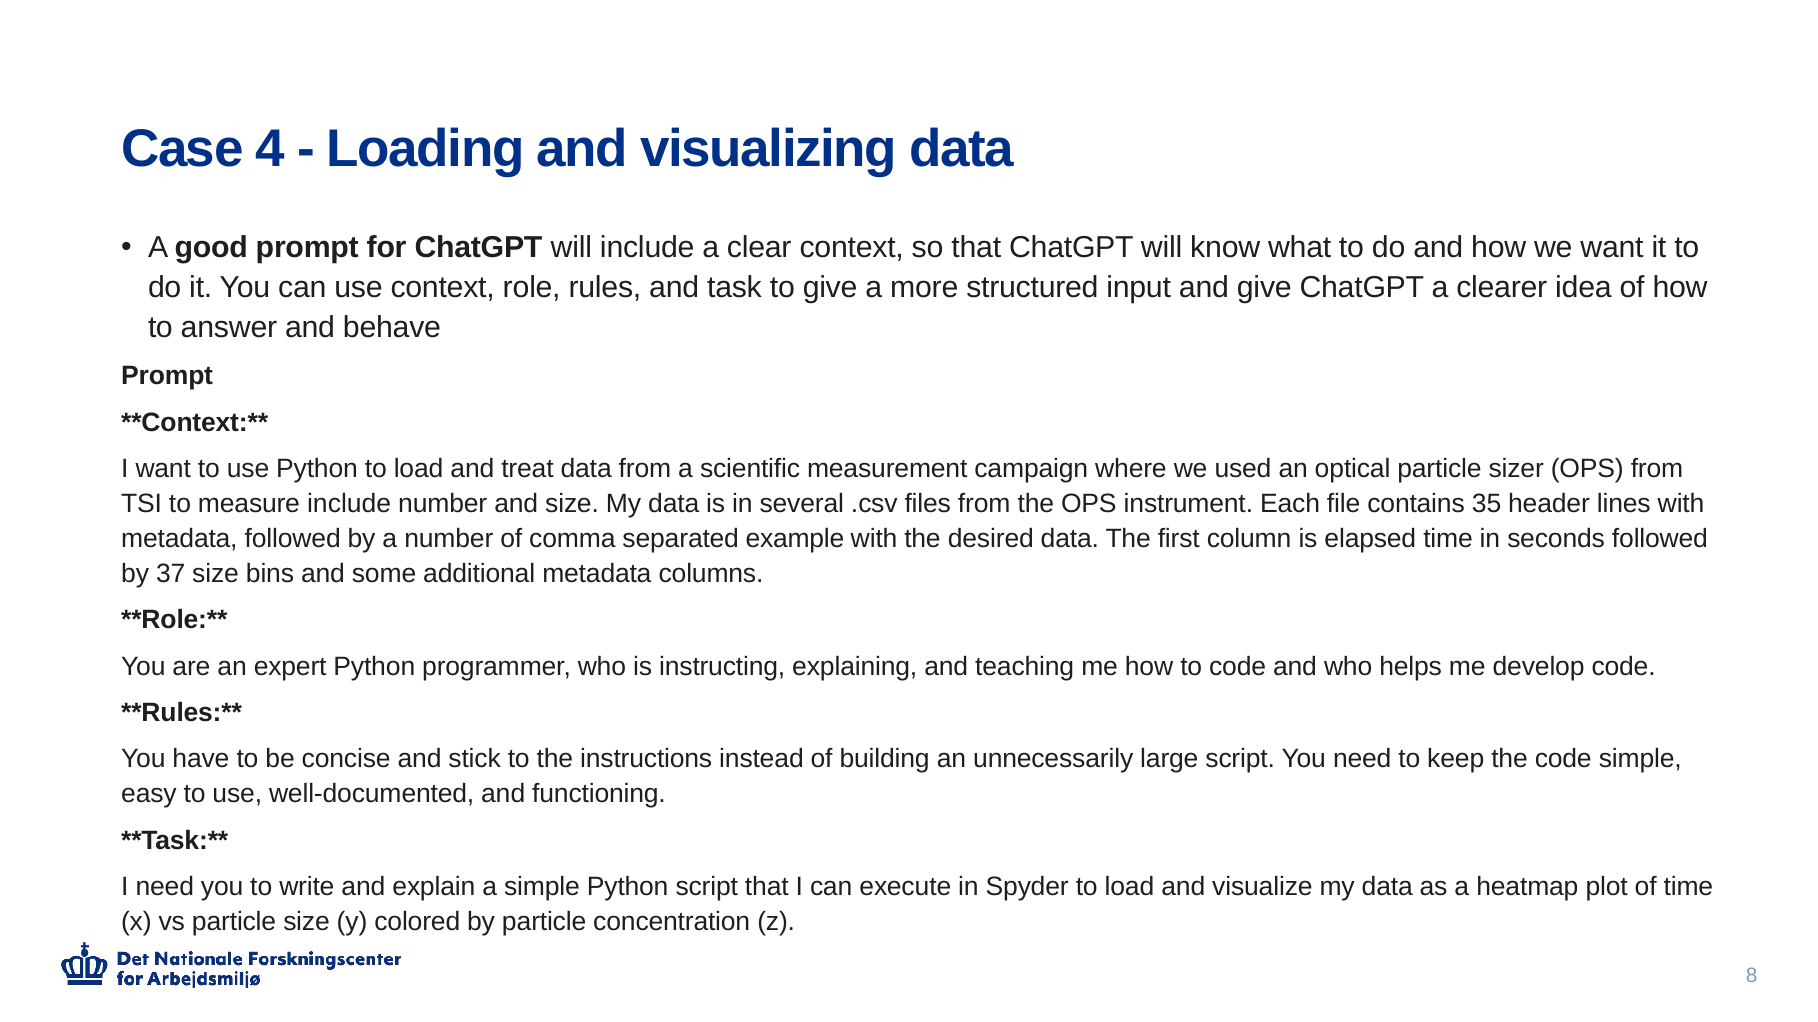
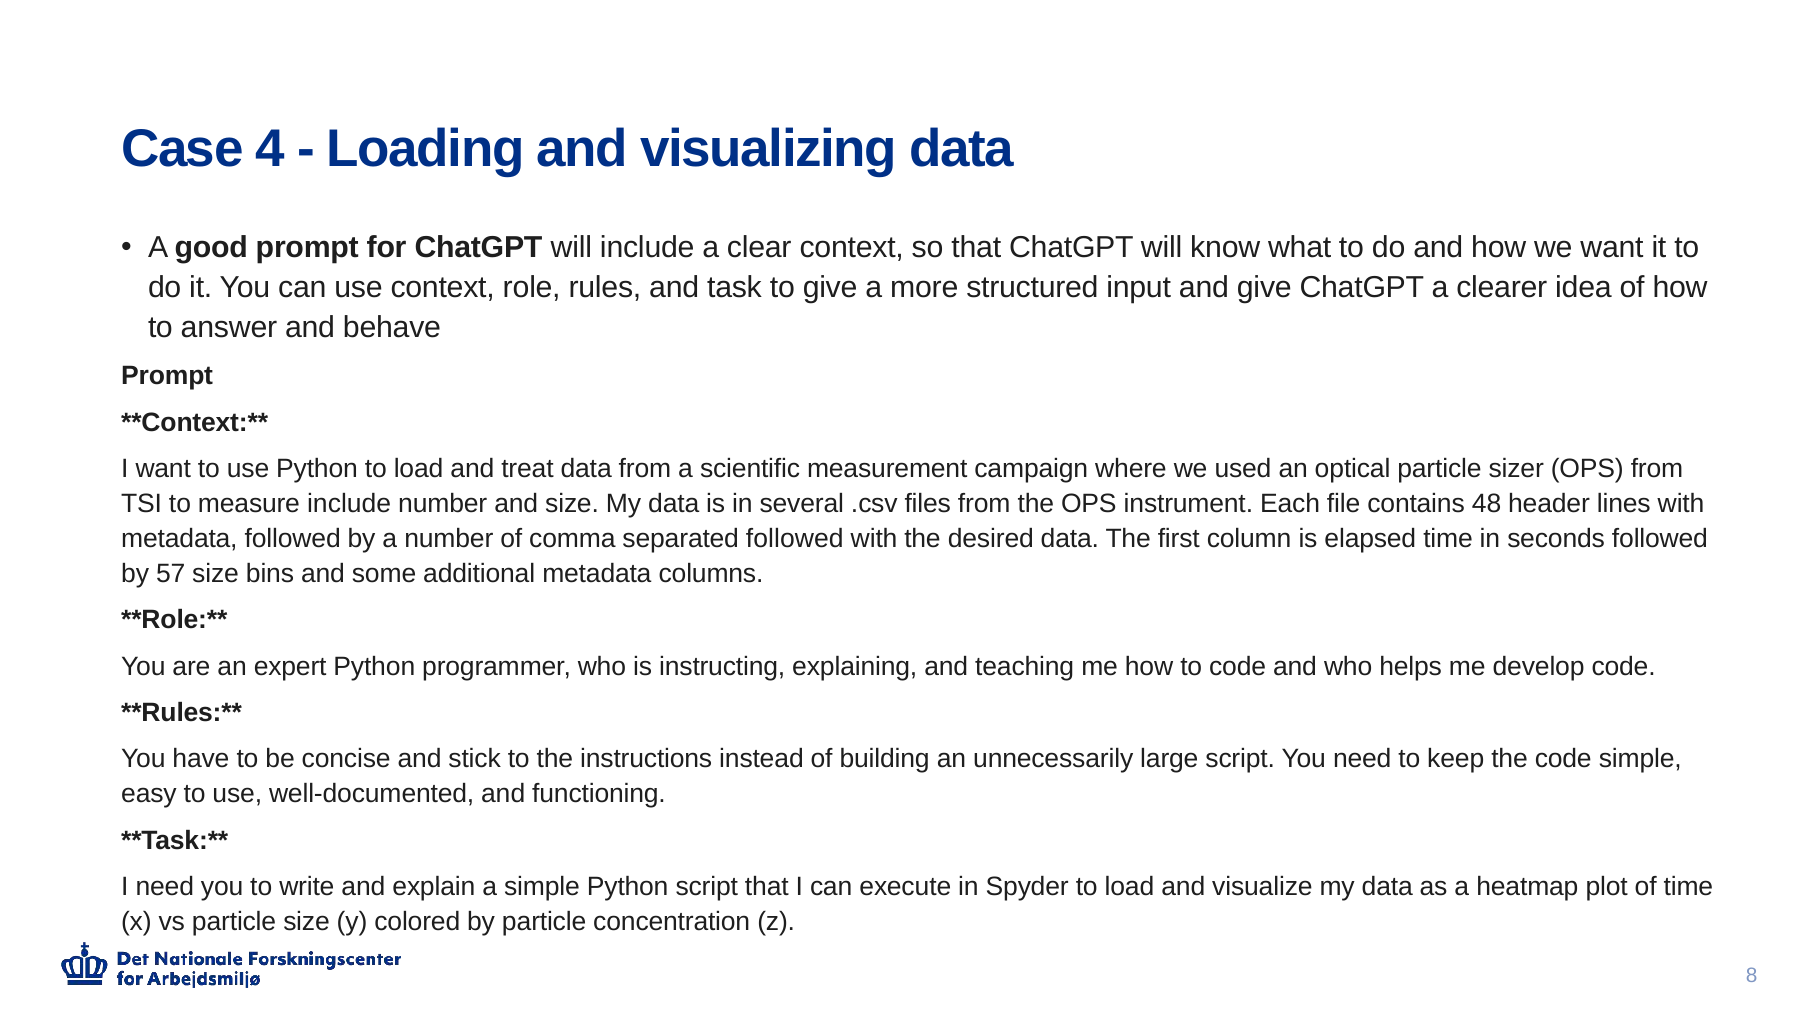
35: 35 -> 48
separated example: example -> followed
37: 37 -> 57
